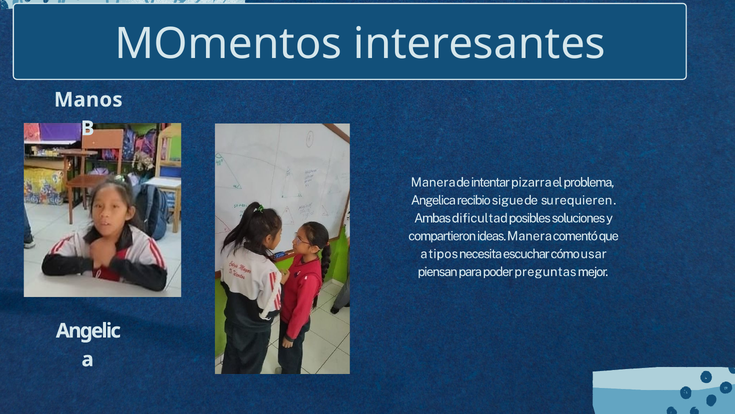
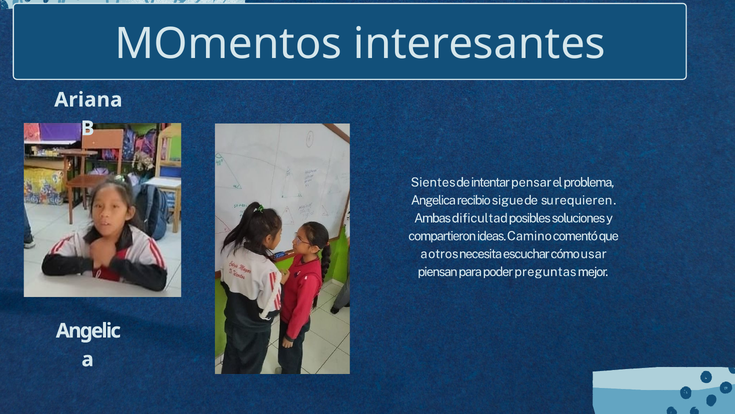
Manos: Manos -> Ariana
Manera at (433, 182): Manera -> Sientes
pizarra: pizarra -> pensar
ideas Manera: Manera -> Camino
tipos: tipos -> otros
